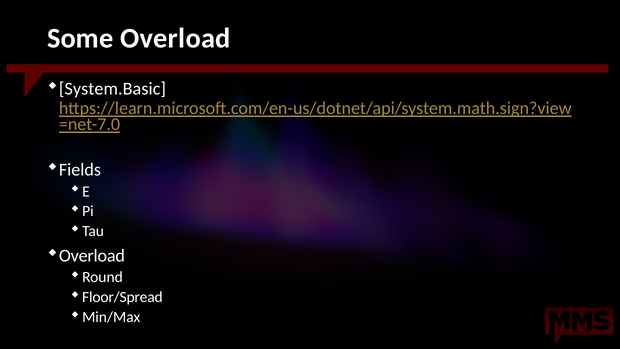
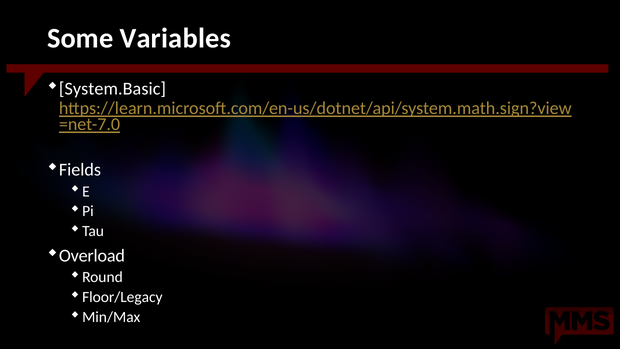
Some Overload: Overload -> Variables
Floor/Spread: Floor/Spread -> Floor/Legacy
